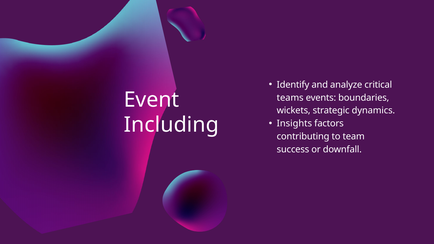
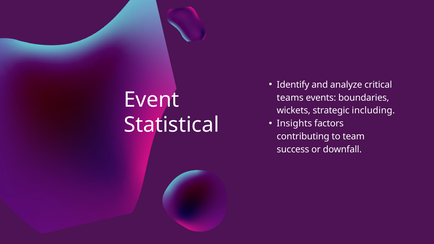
dynamics: dynamics -> including
Including: Including -> Statistical
